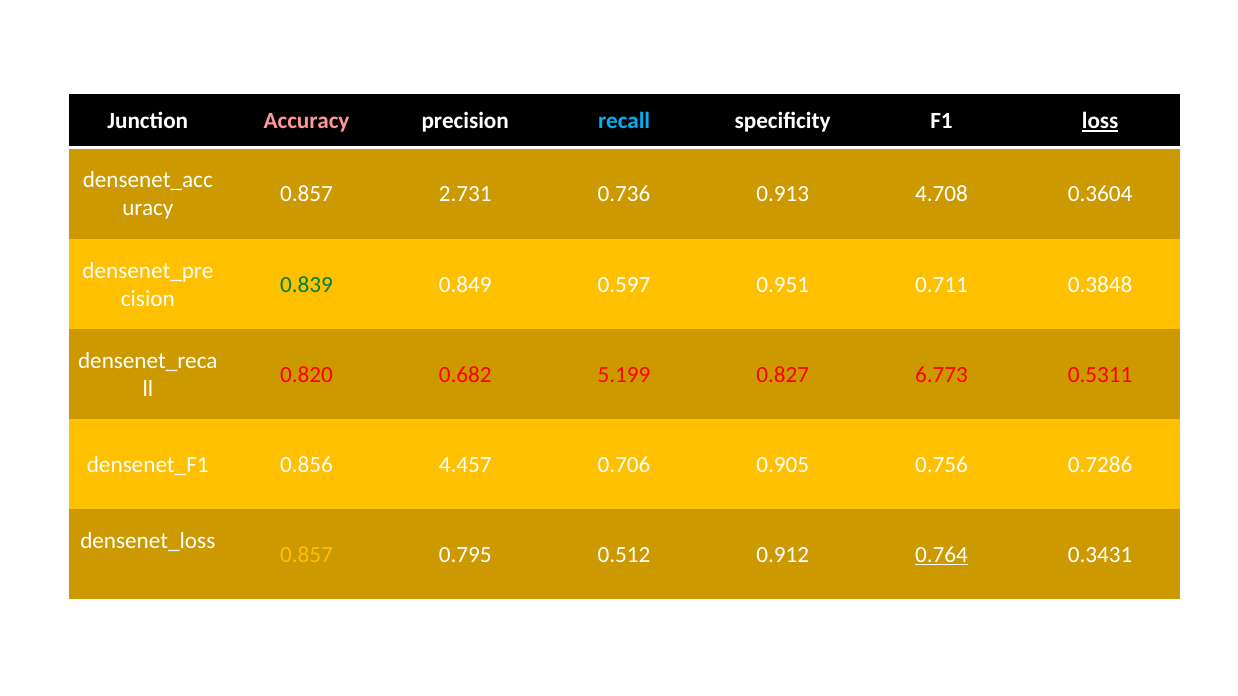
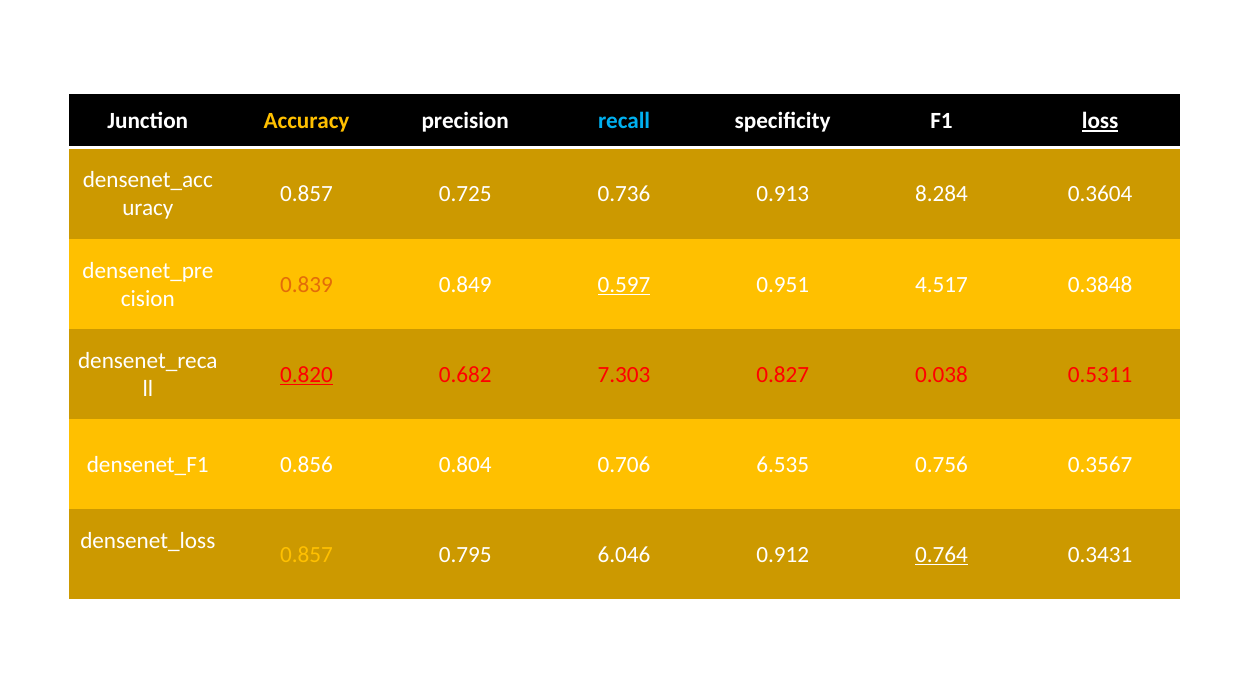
Accuracy colour: pink -> yellow
2.731: 2.731 -> 0.725
4.708: 4.708 -> 8.284
0.839 colour: green -> orange
0.597 underline: none -> present
0.711: 0.711 -> 4.517
0.820 underline: none -> present
5.199: 5.199 -> 7.303
6.773: 6.773 -> 0.038
4.457: 4.457 -> 0.804
0.905: 0.905 -> 6.535
0.7286: 0.7286 -> 0.3567
0.512: 0.512 -> 6.046
